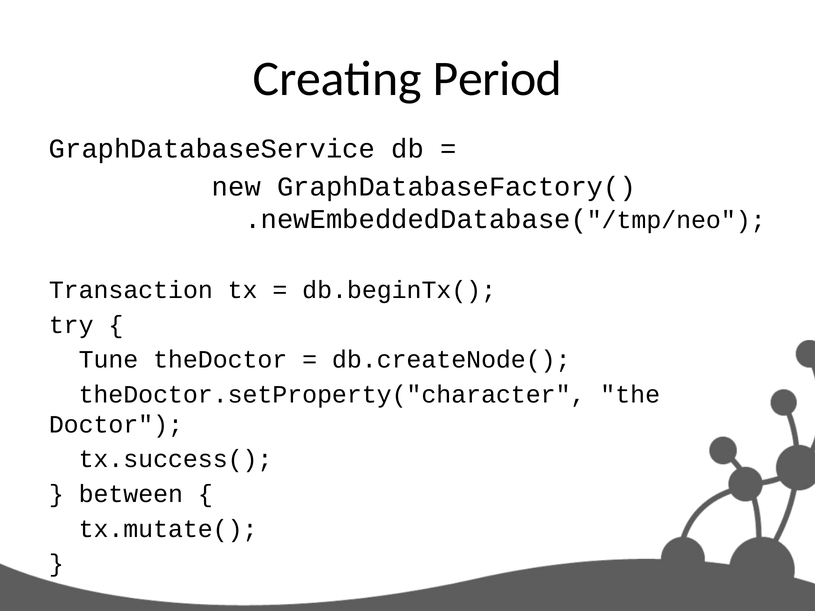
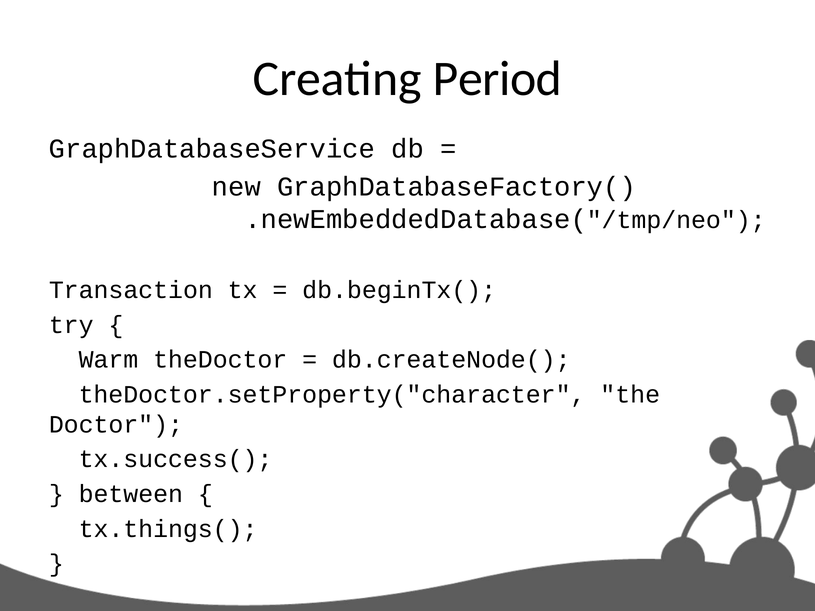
Tune: Tune -> Warm
tx.mutate(: tx.mutate( -> tx.things(
